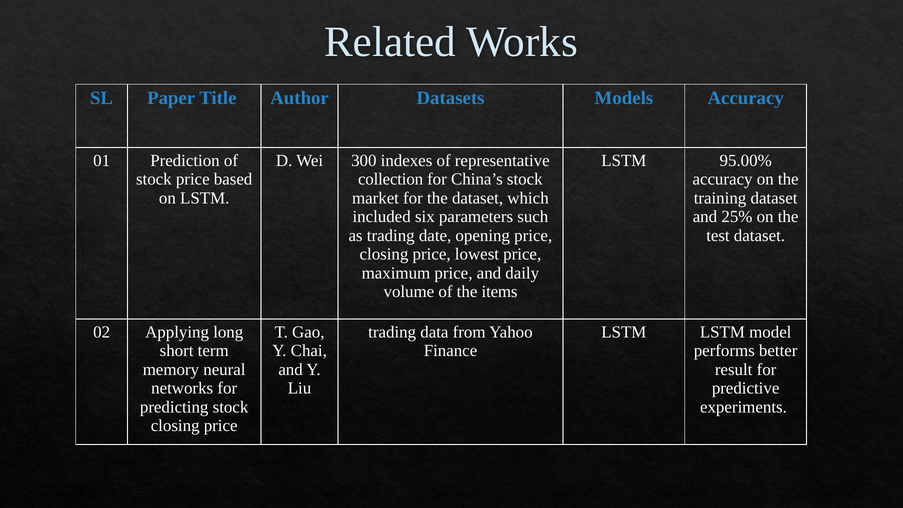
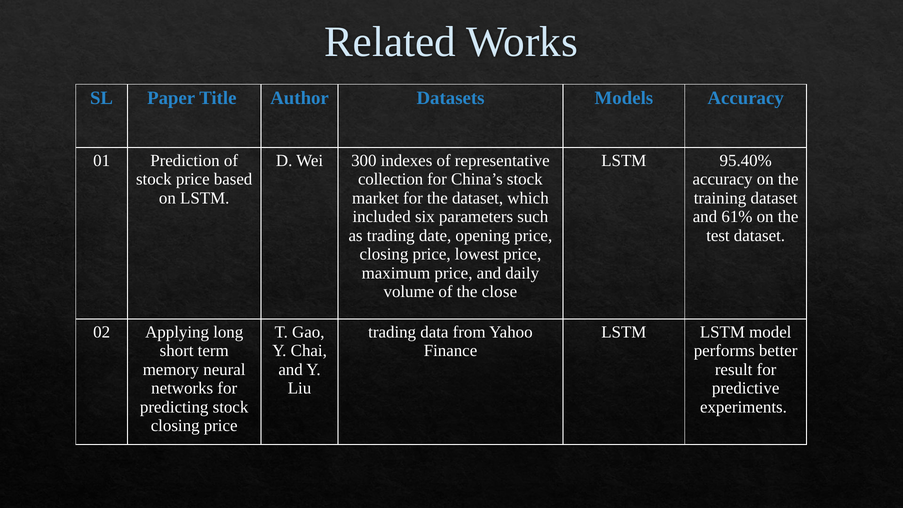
95.00%: 95.00% -> 95.40%
25%: 25% -> 61%
items: items -> close
